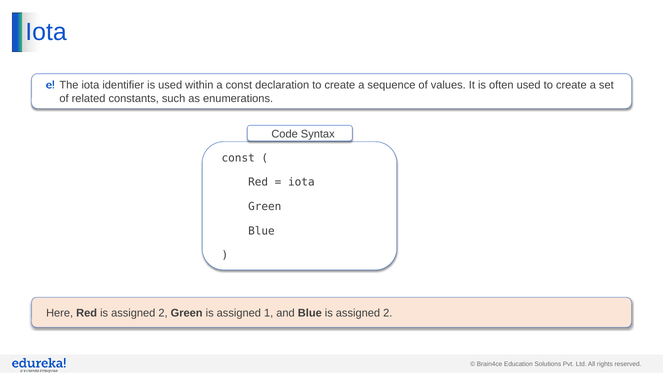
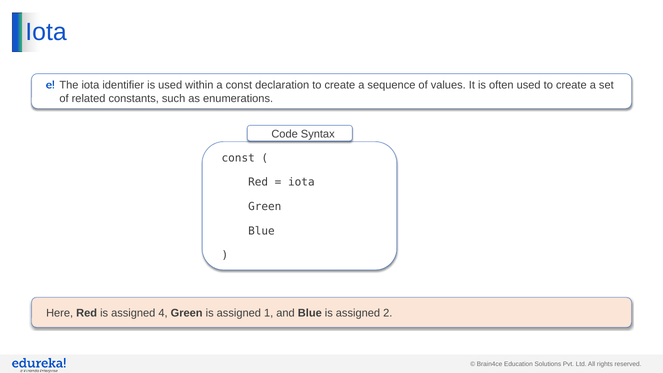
Red is assigned 2: 2 -> 4
